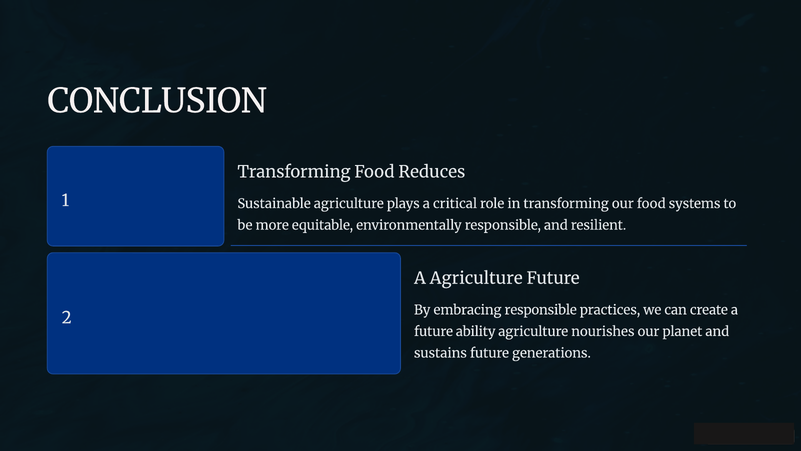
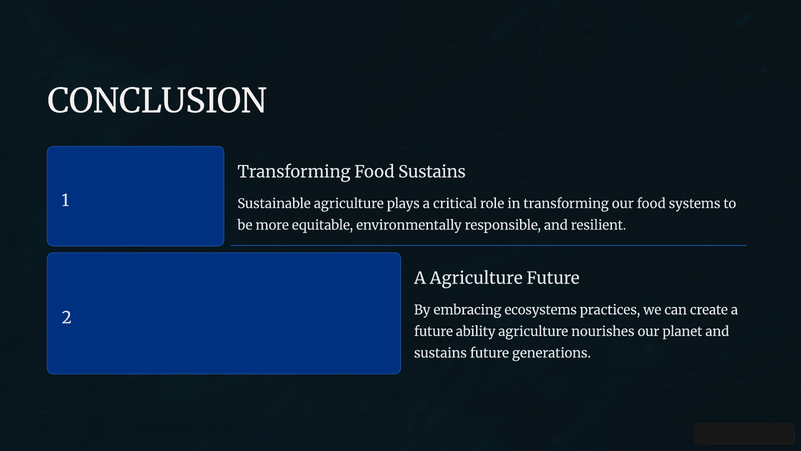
Food Reduces: Reduces -> Sustains
embracing responsible: responsible -> ecosystems
